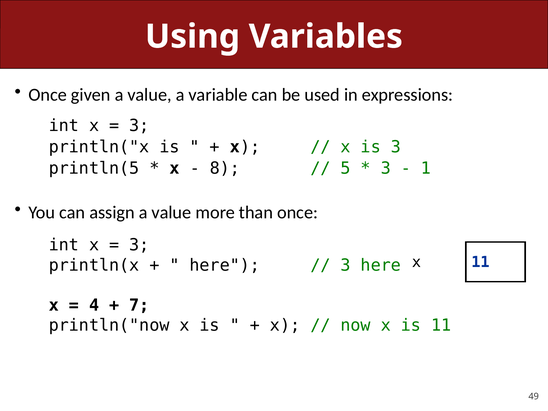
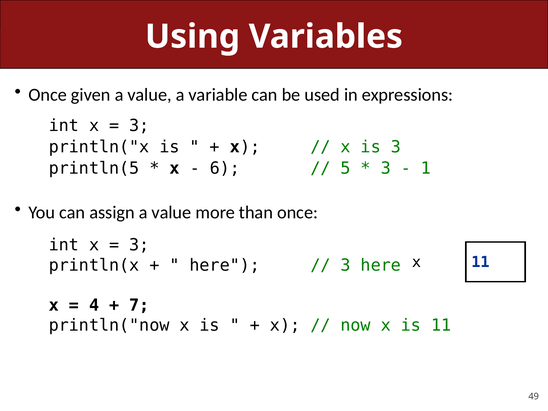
8: 8 -> 6
